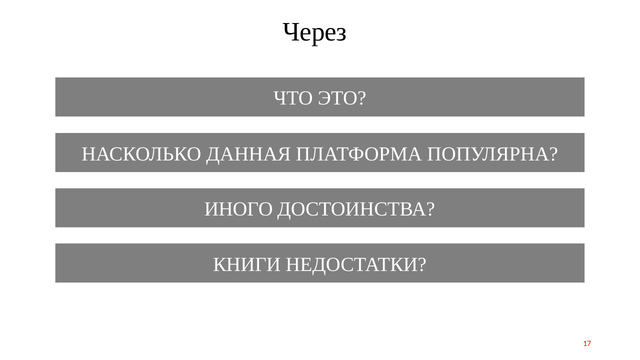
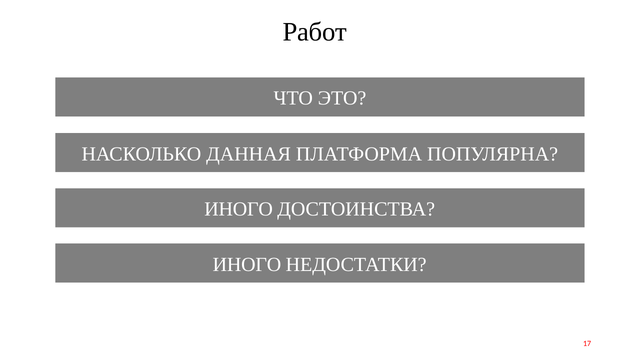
Через: Через -> Работ
КНИГИ at (247, 264): КНИГИ -> ИНОГО
